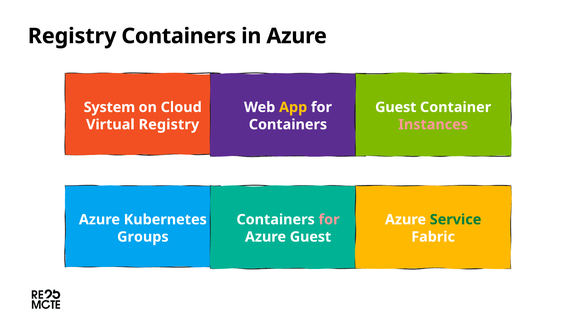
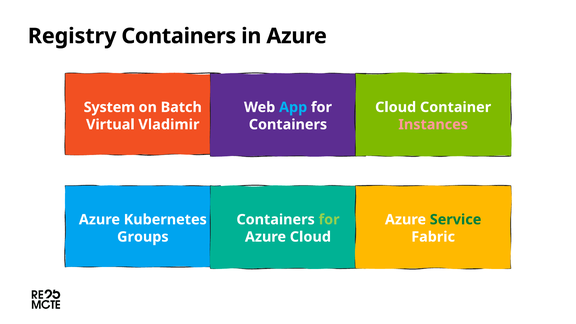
Cloud: Cloud -> Batch
App colour: yellow -> light blue
Guest at (396, 107): Guest -> Cloud
Virtual Registry: Registry -> Vladimir
for at (329, 220) colour: pink -> light green
Azure Guest: Guest -> Cloud
